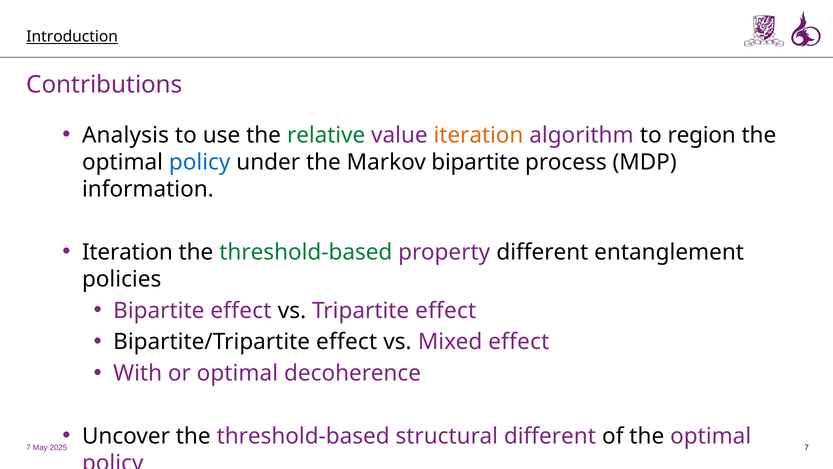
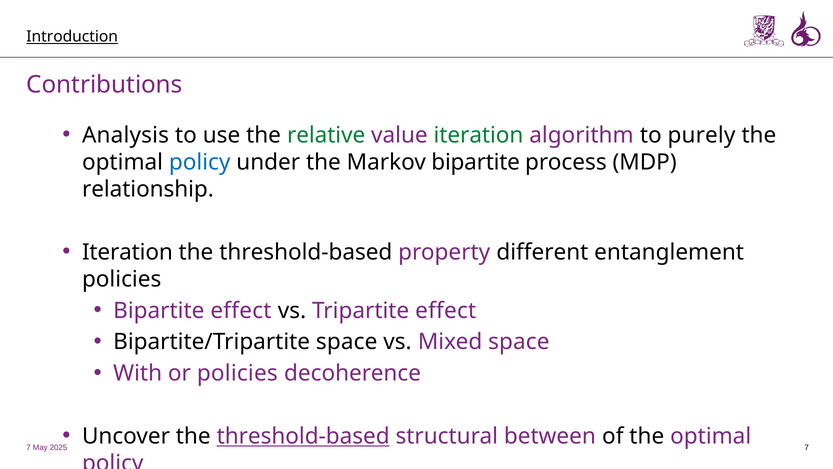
iteration at (478, 135) colour: orange -> green
region: region -> purely
information: information -> relationship
threshold-based at (306, 252) colour: green -> black
Bipartite/Tripartite effect: effect -> space
Mixed effect: effect -> space
or optimal: optimal -> policies
threshold-based at (303, 436) underline: none -> present
structural different: different -> between
